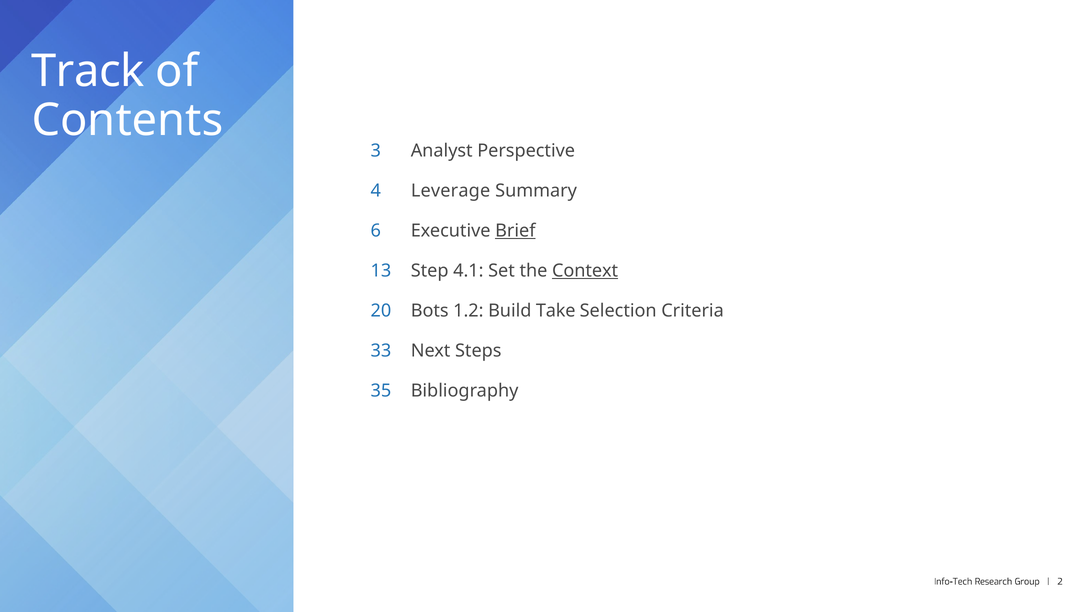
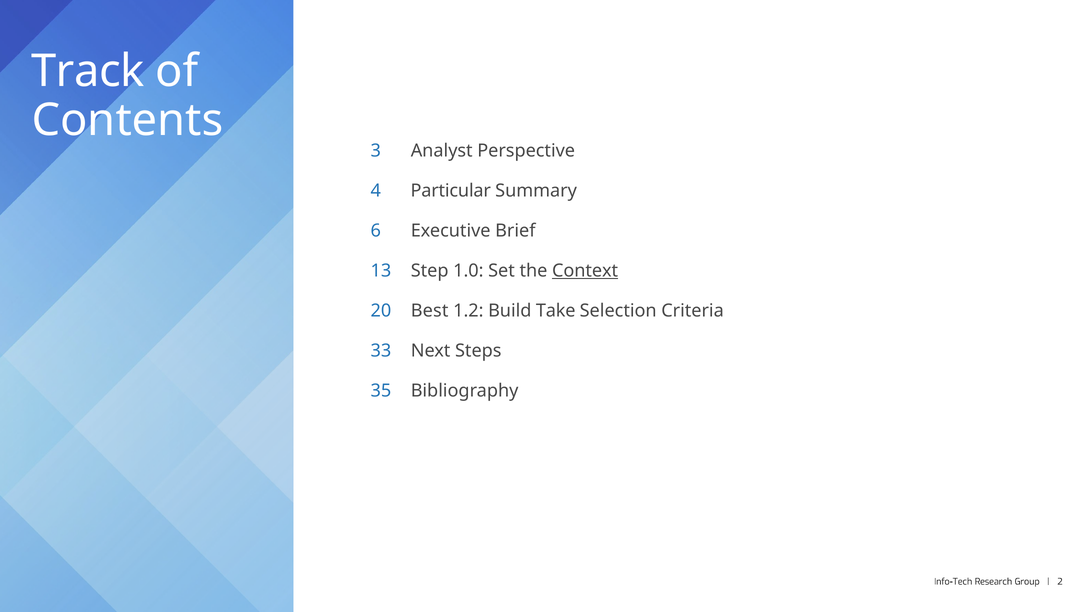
Leverage: Leverage -> Particular
Brief underline: present -> none
4.1: 4.1 -> 1.0
Bots: Bots -> Best
